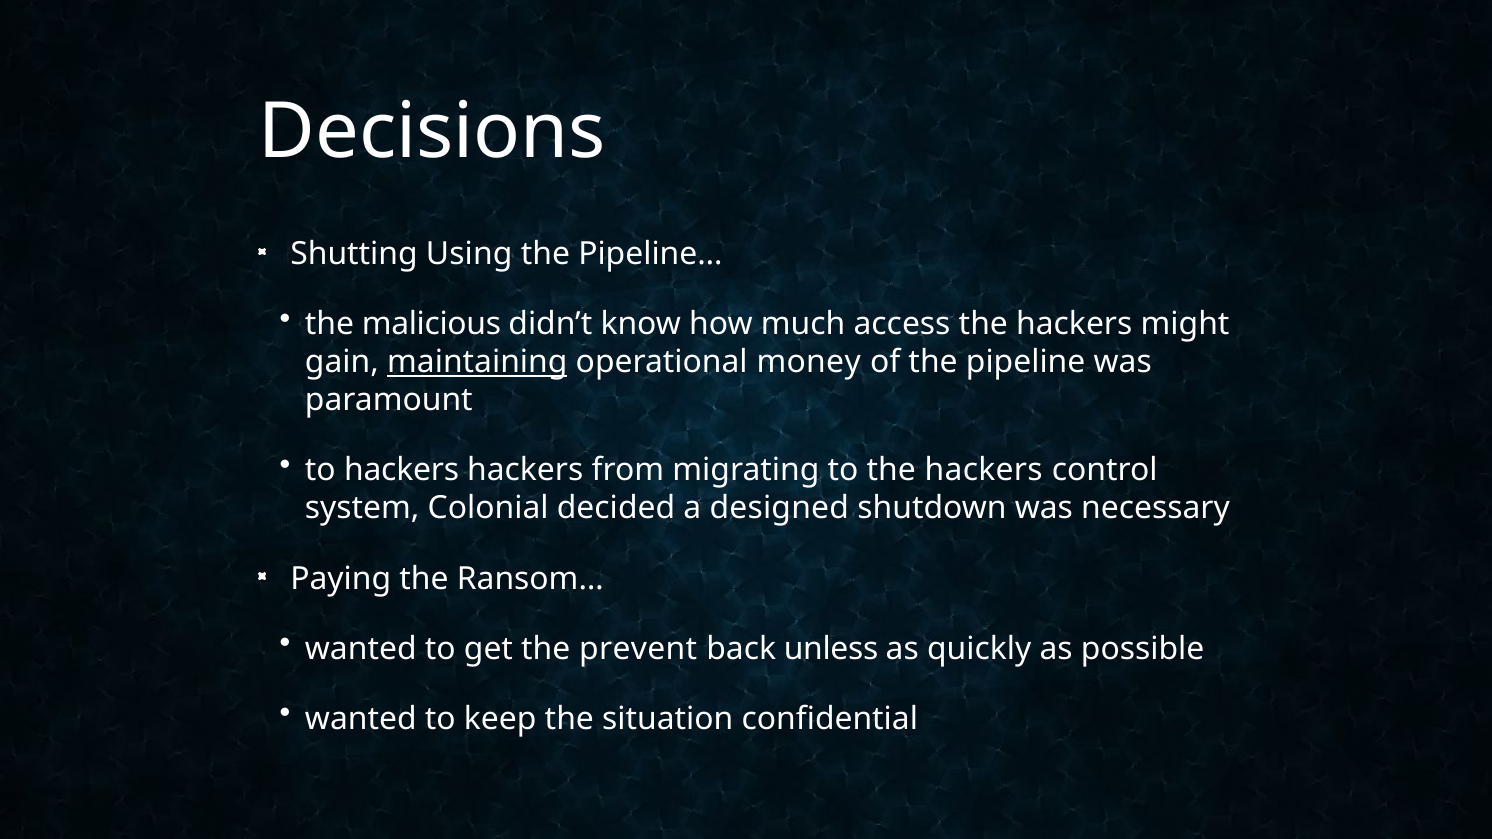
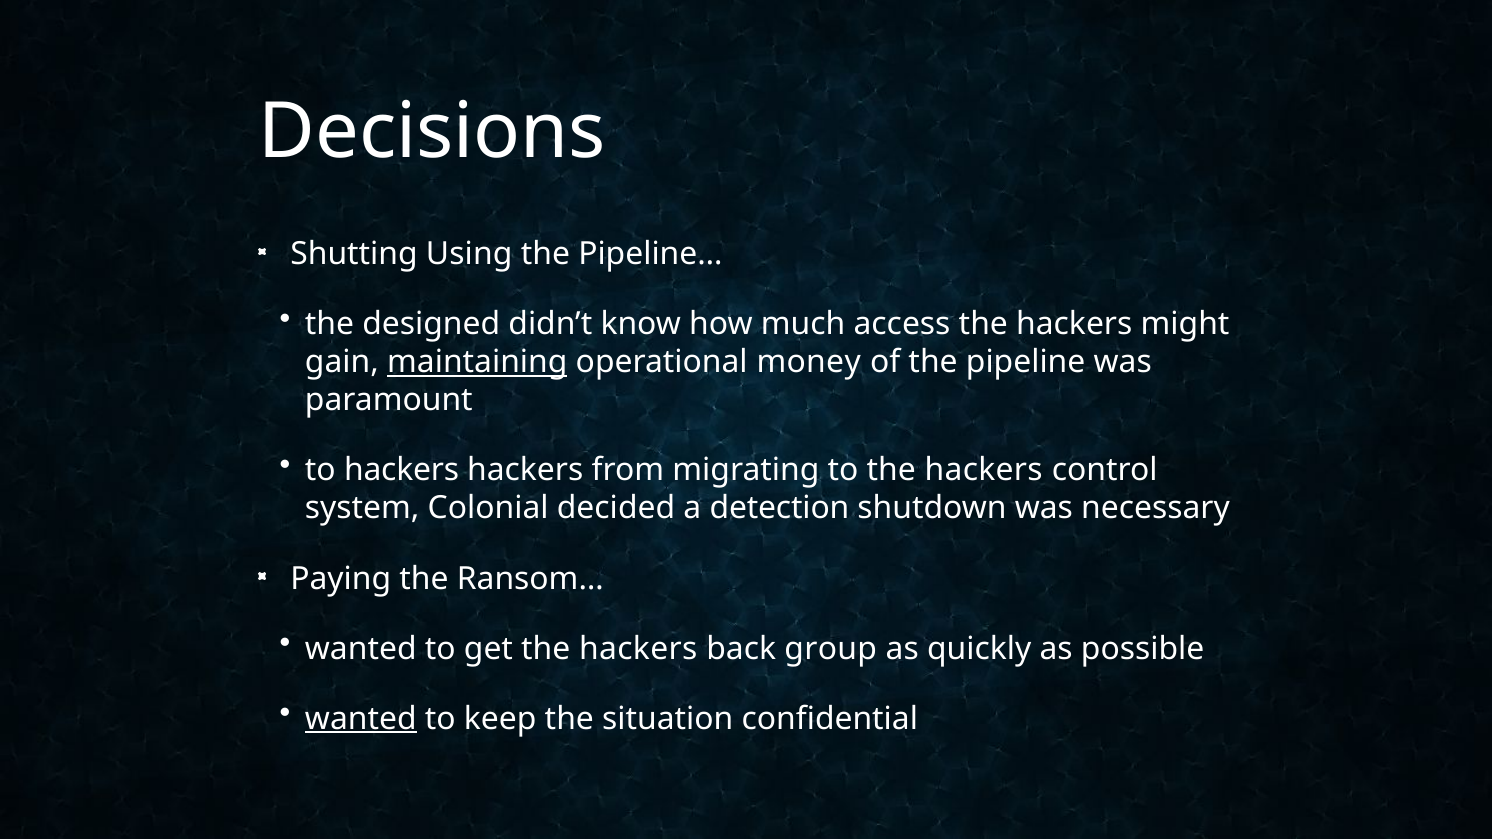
malicious: malicious -> designed
designed: designed -> detection
get the prevent: prevent -> hackers
unless: unless -> group
wanted at (361, 719) underline: none -> present
